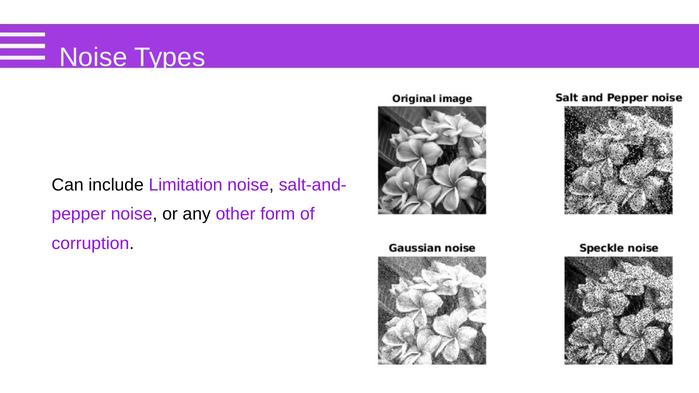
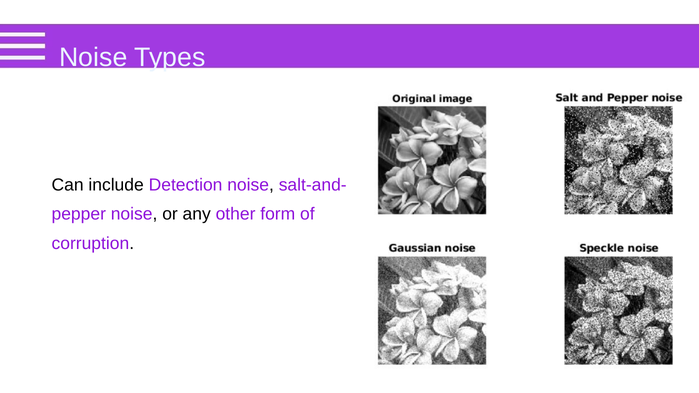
Limitation: Limitation -> Detection
